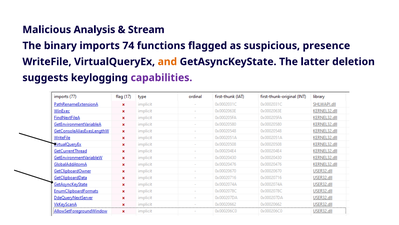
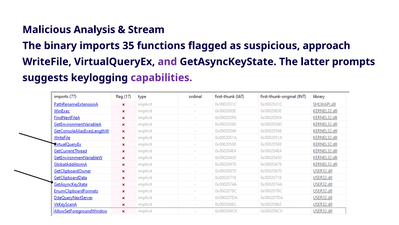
74: 74 -> 35
presence: presence -> approach
and colour: orange -> purple
deletion: deletion -> prompts
